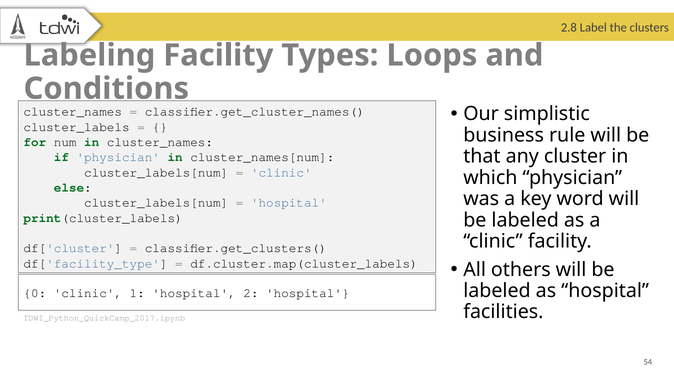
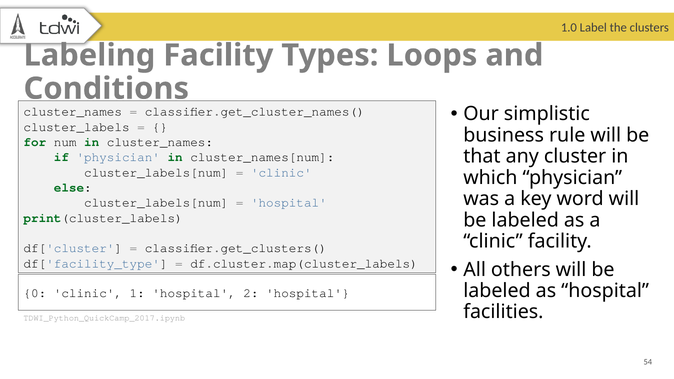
2.8: 2.8 -> 1.0
